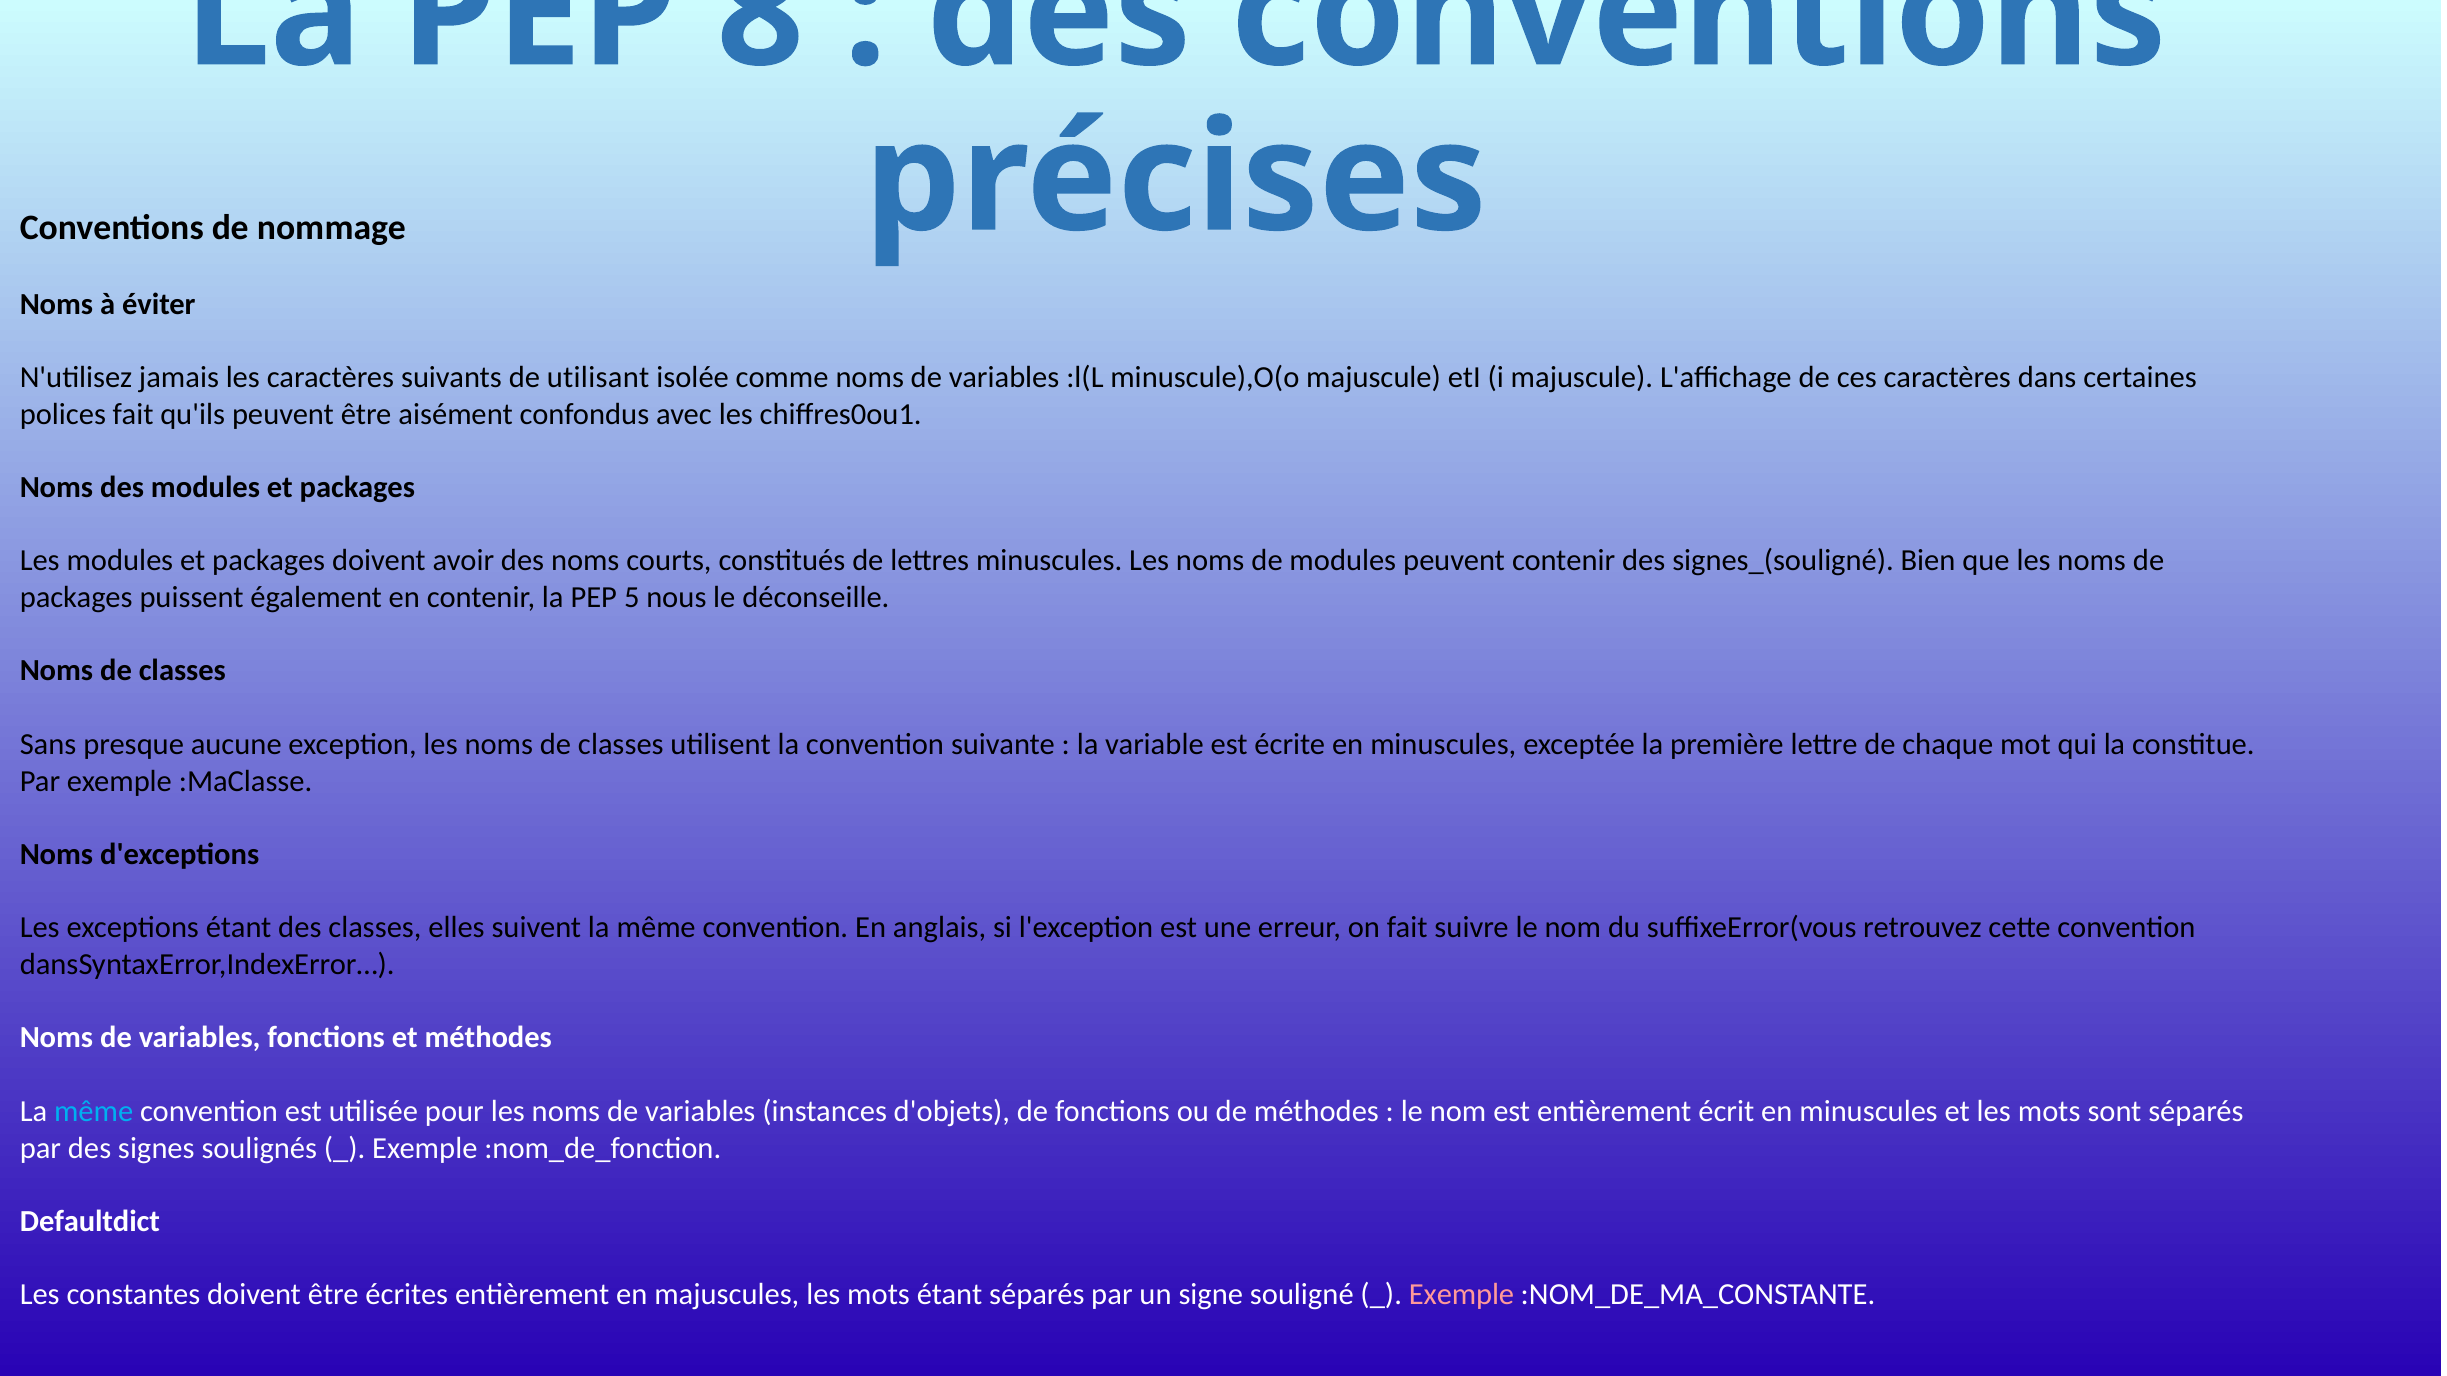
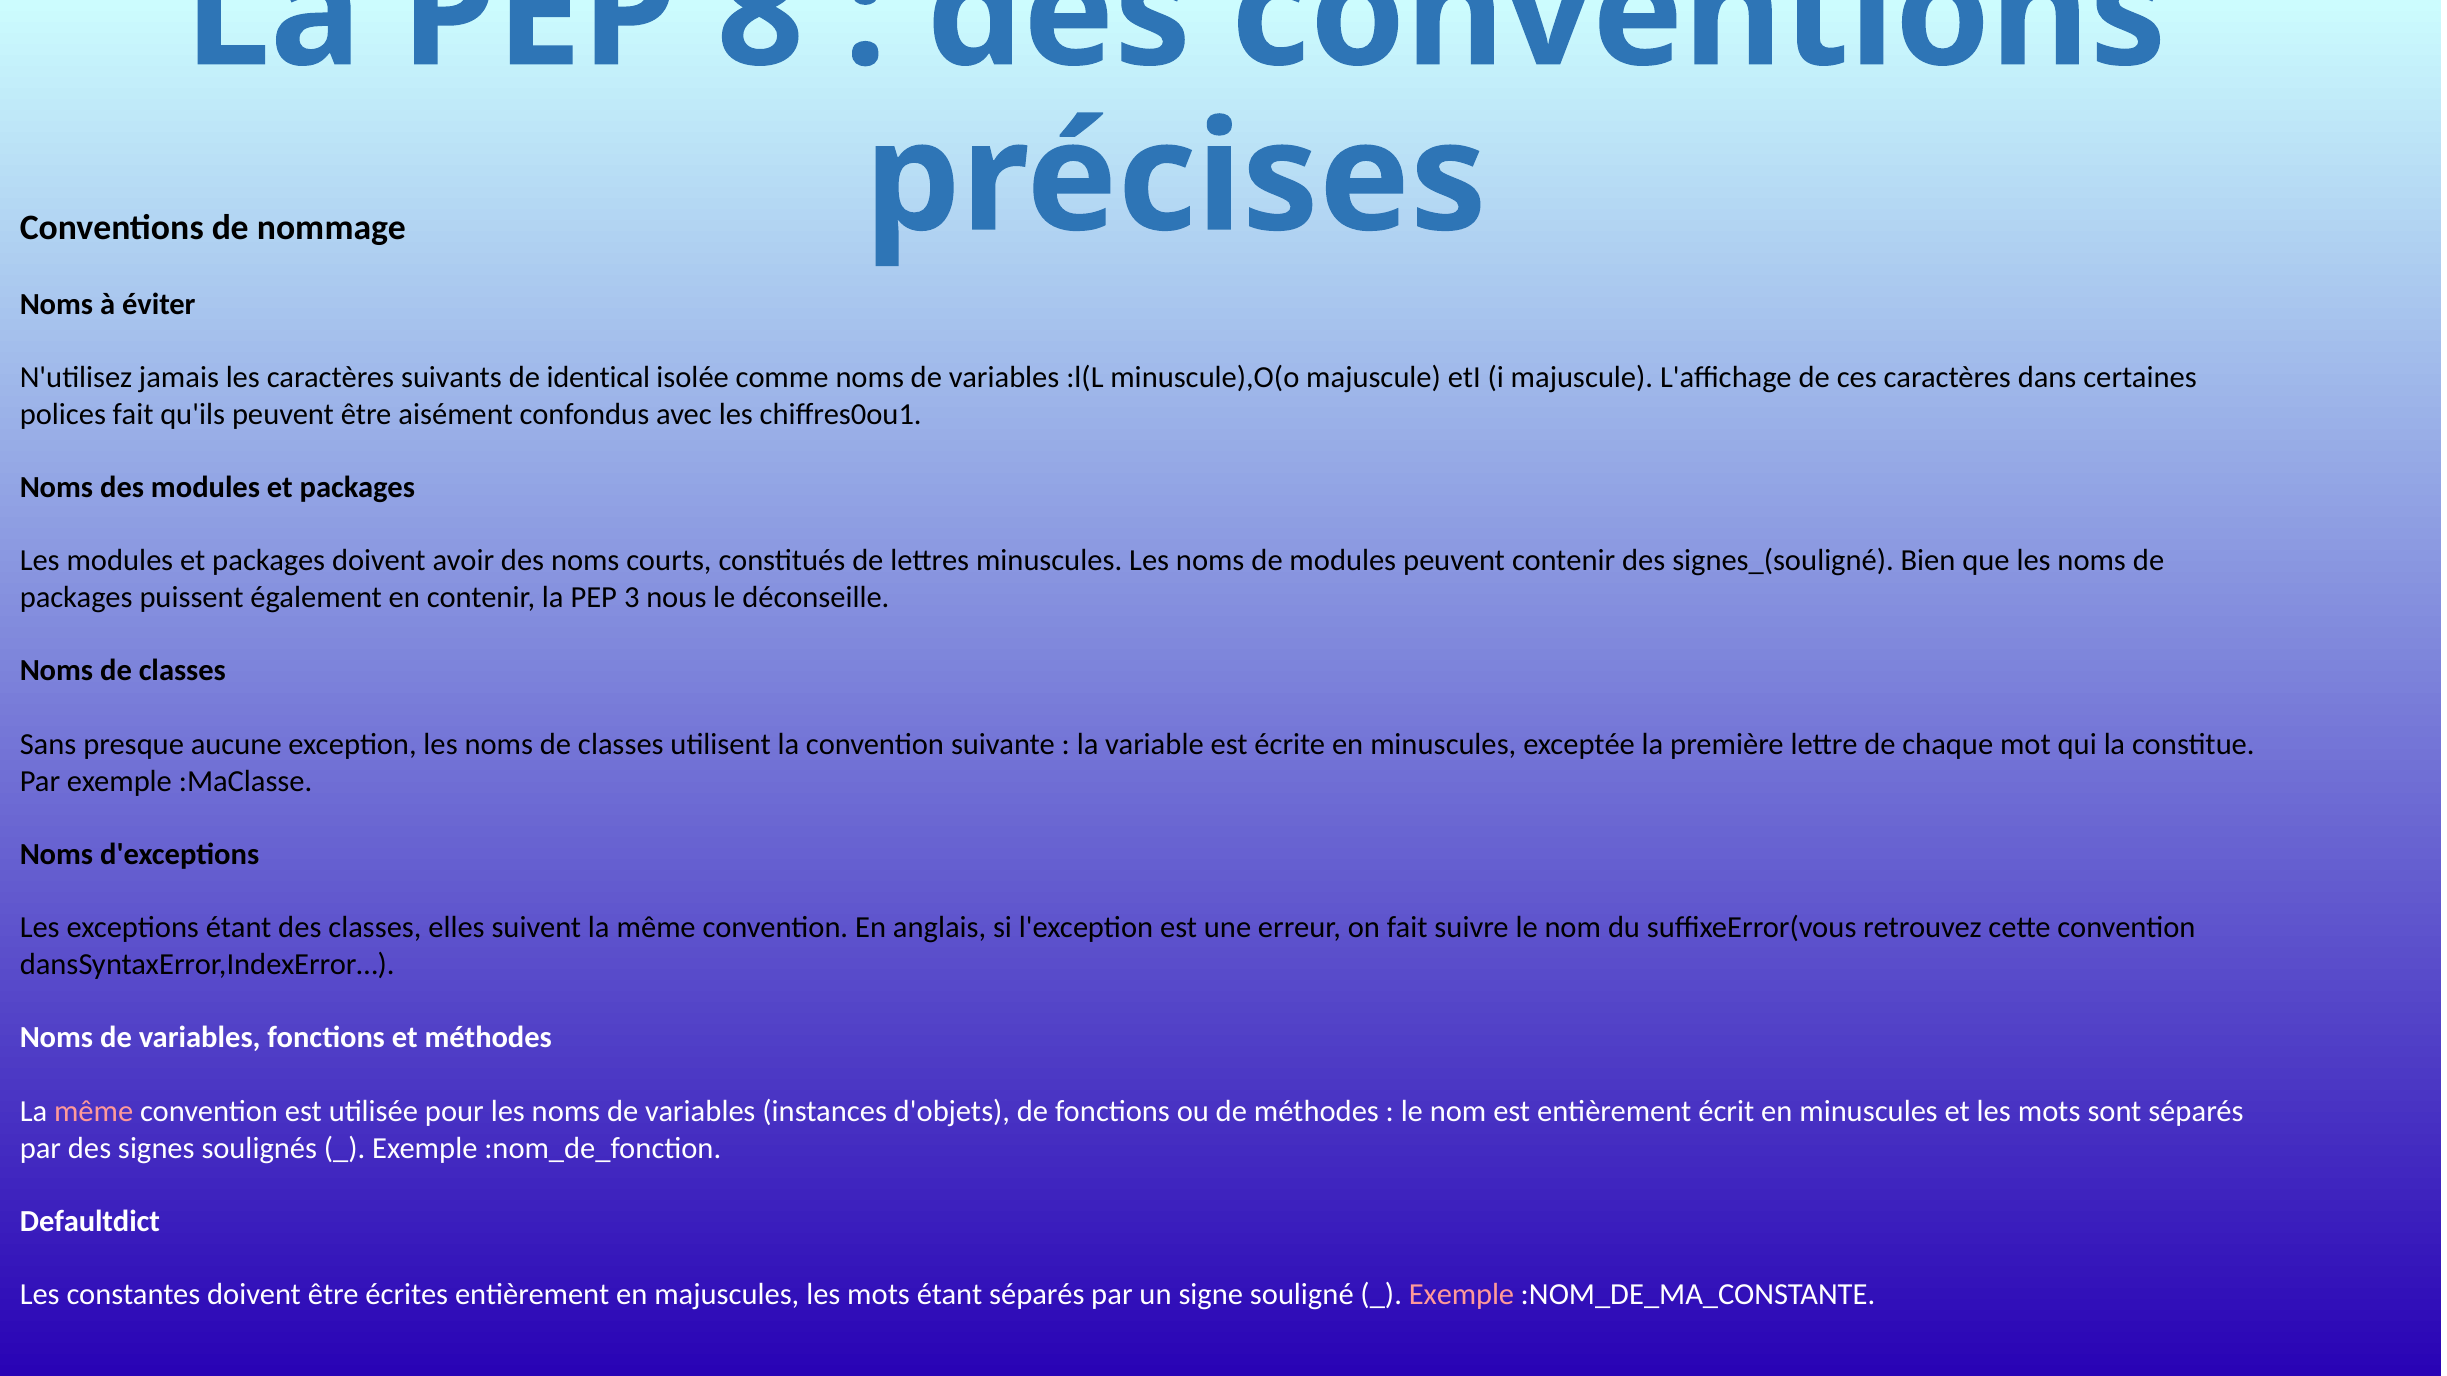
utilisant: utilisant -> identical
5: 5 -> 3
même at (94, 1112) colour: light blue -> pink
